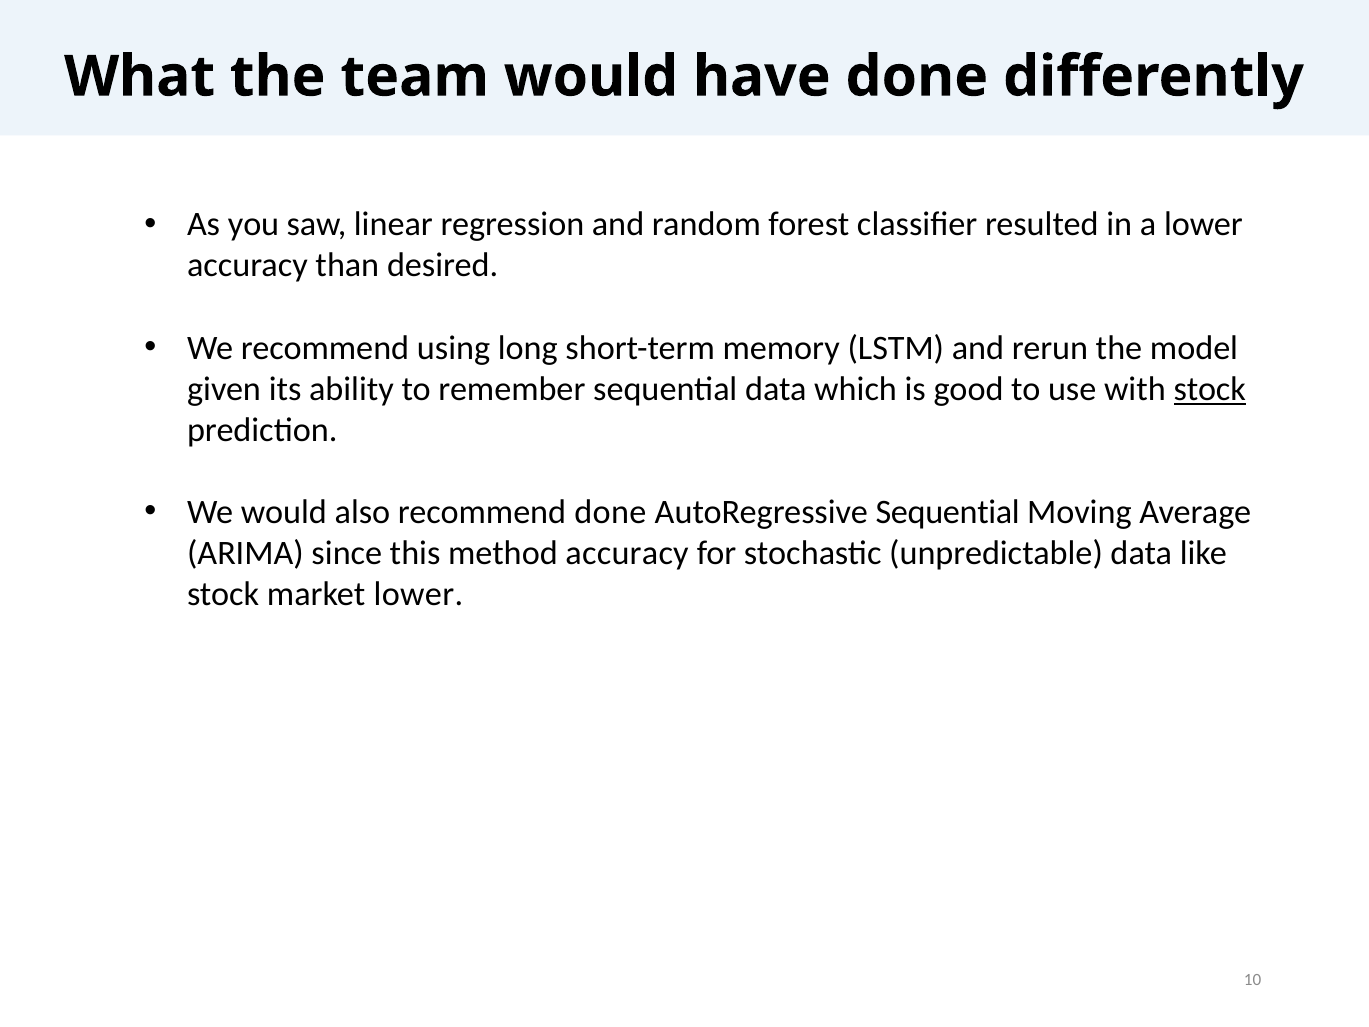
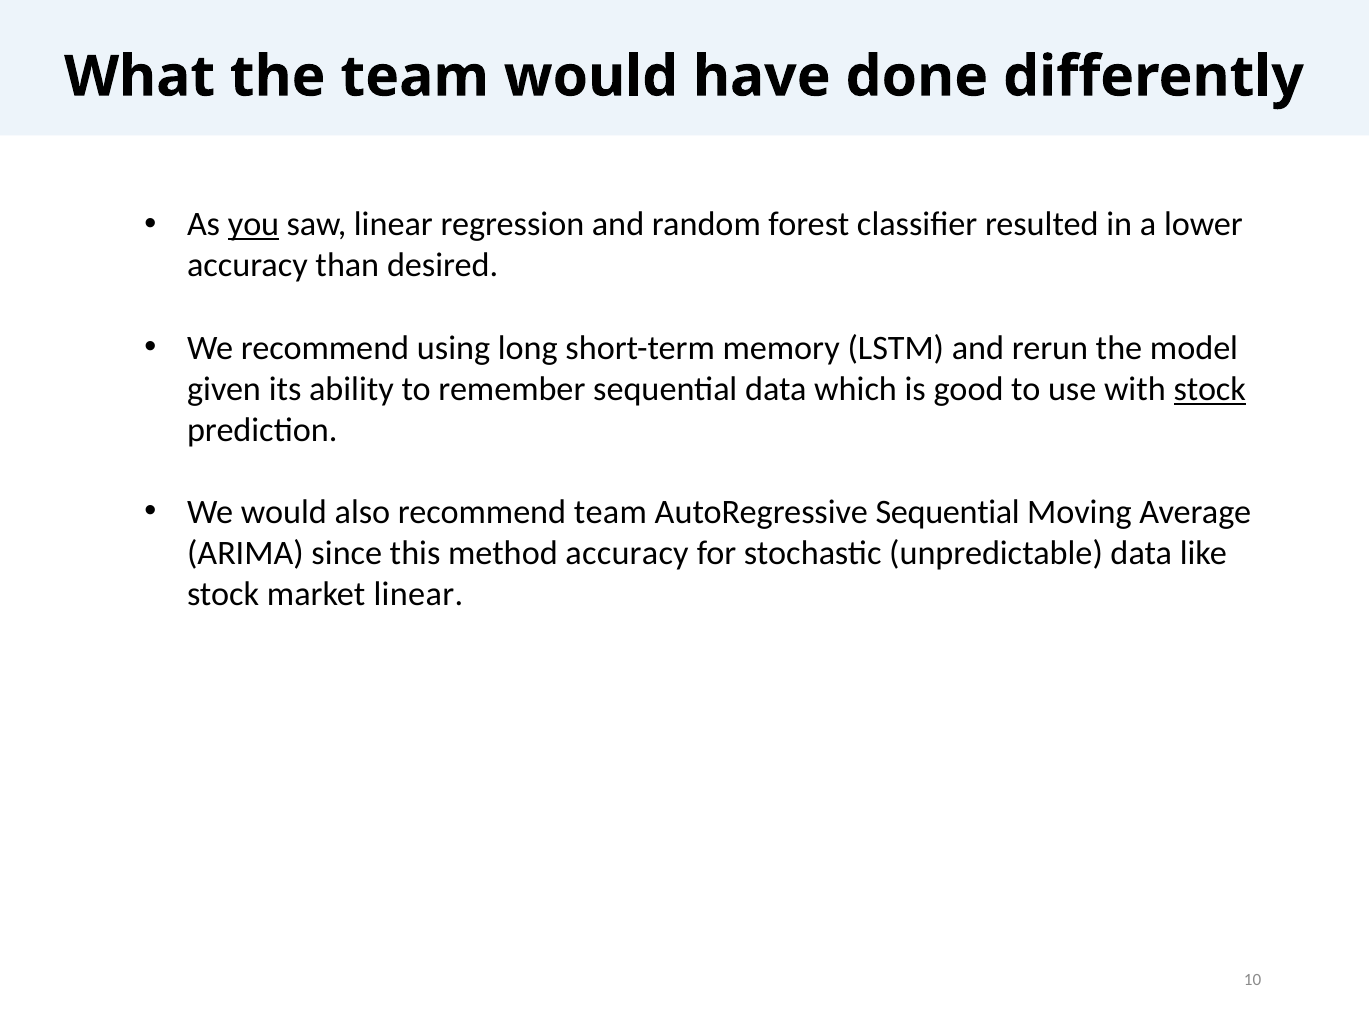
you underline: none -> present
recommend done: done -> team
market lower: lower -> linear
